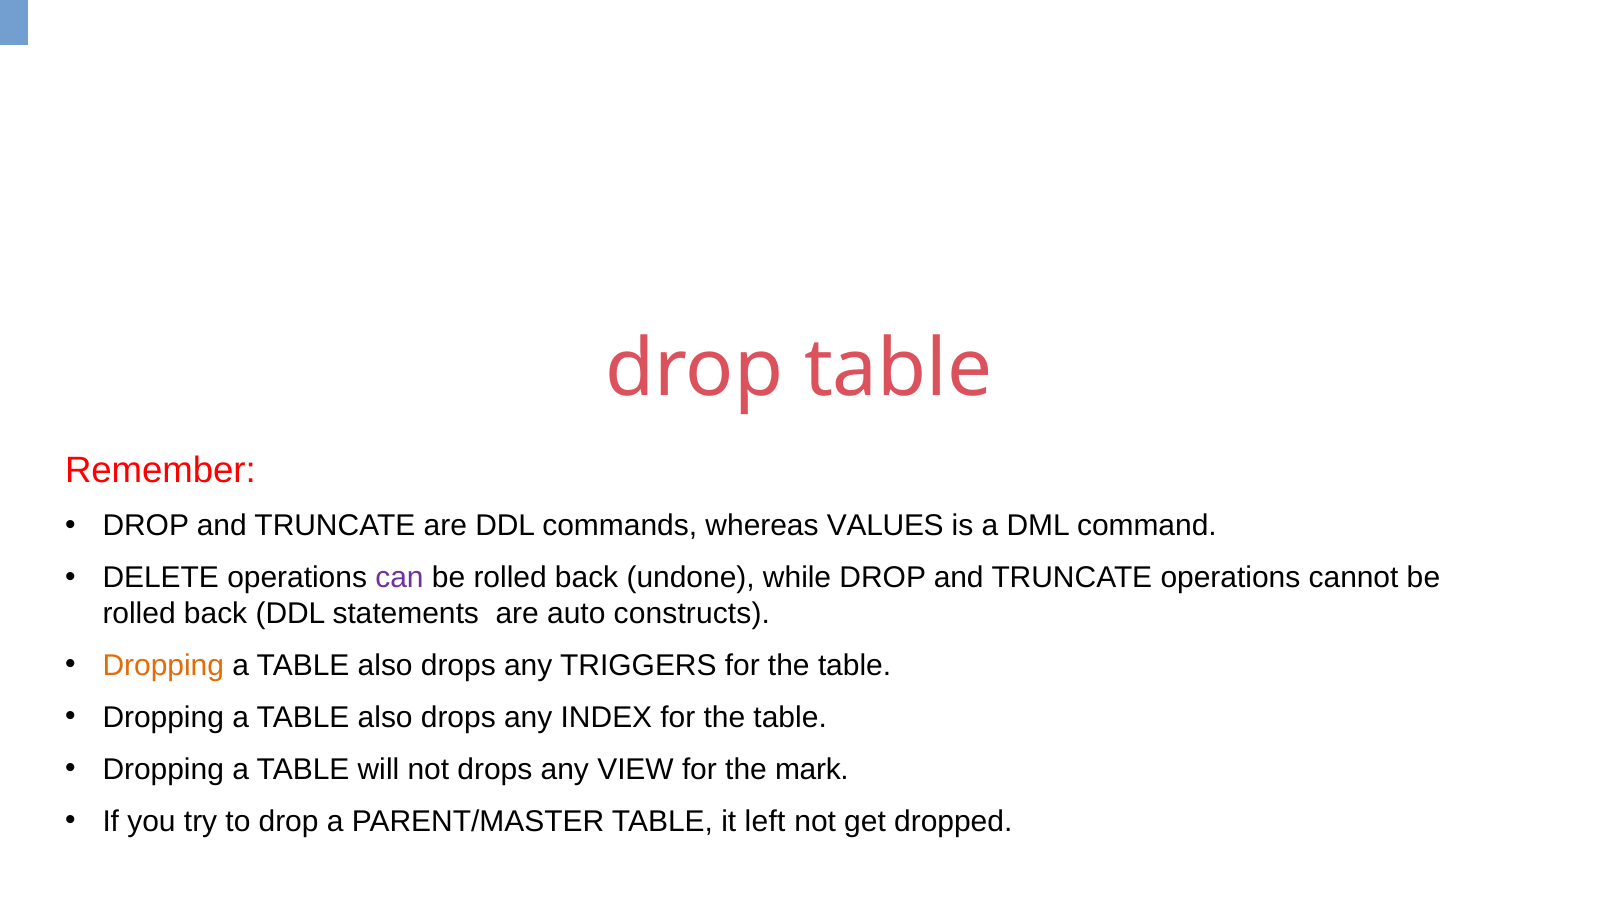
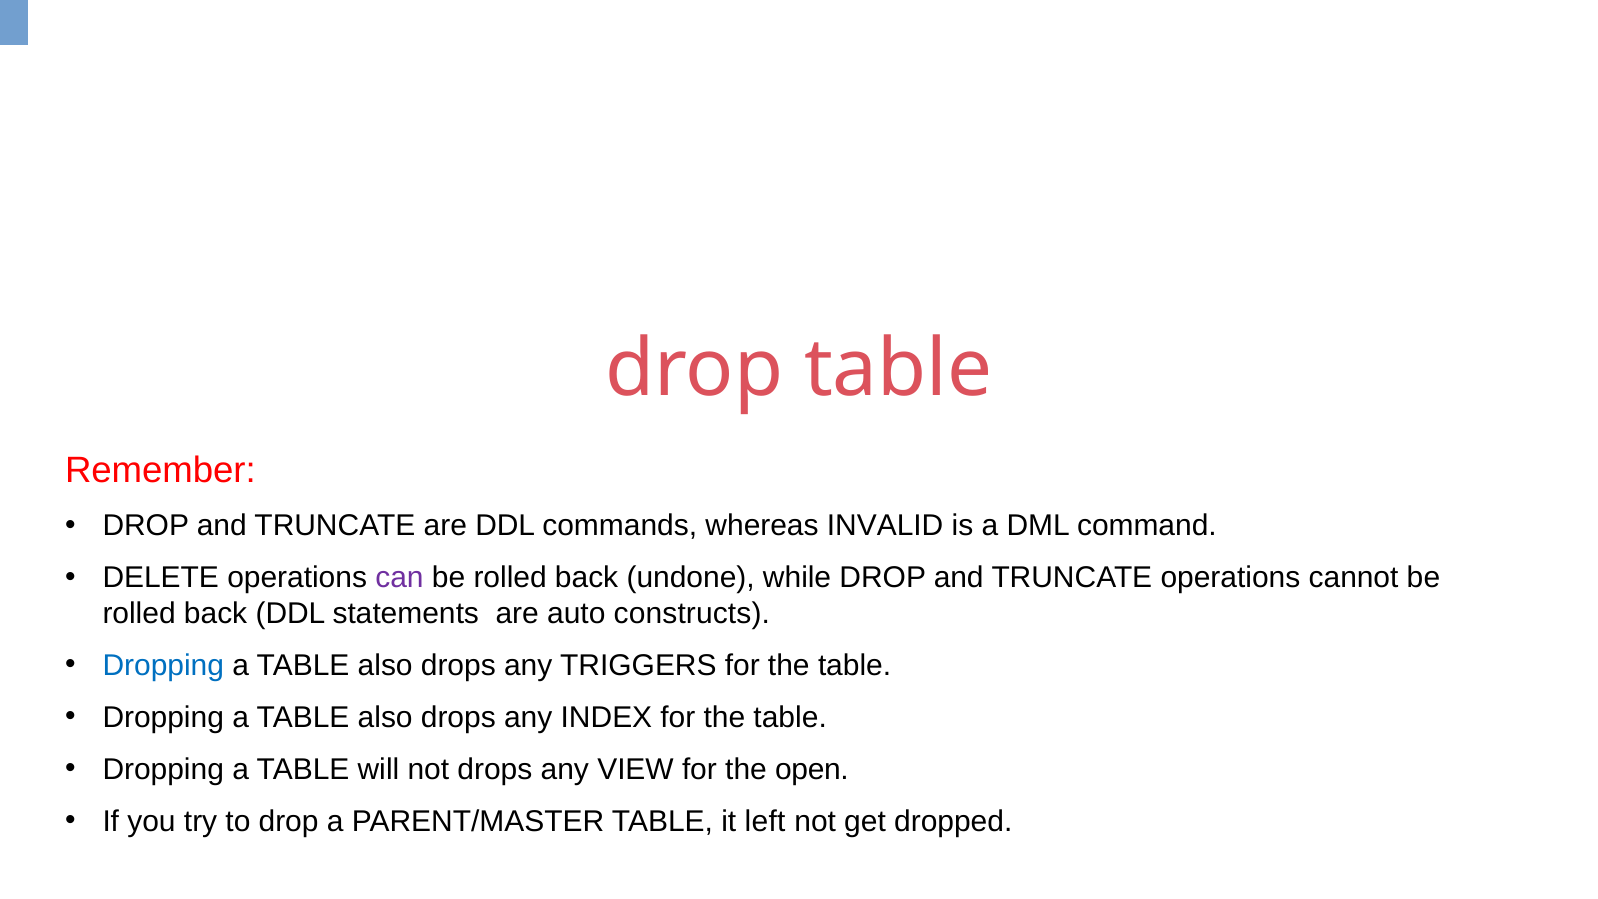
VALUES: VALUES -> INVALID
Dropping at (163, 666) colour: orange -> blue
mark: mark -> open
